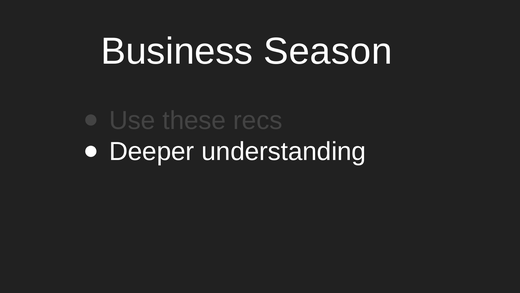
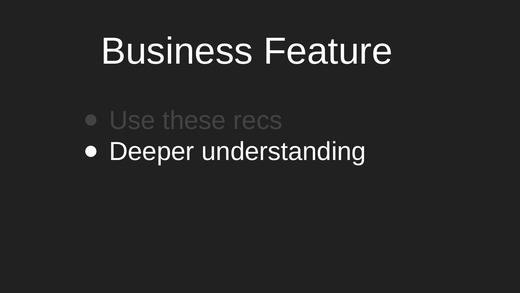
Season: Season -> Feature
